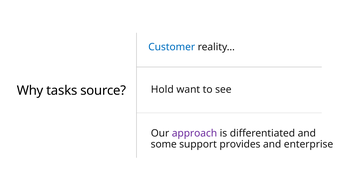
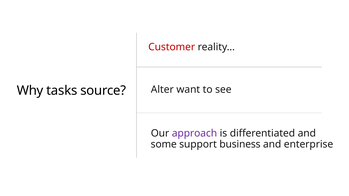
Customer colour: blue -> red
Hold: Hold -> Alter
provides: provides -> business
